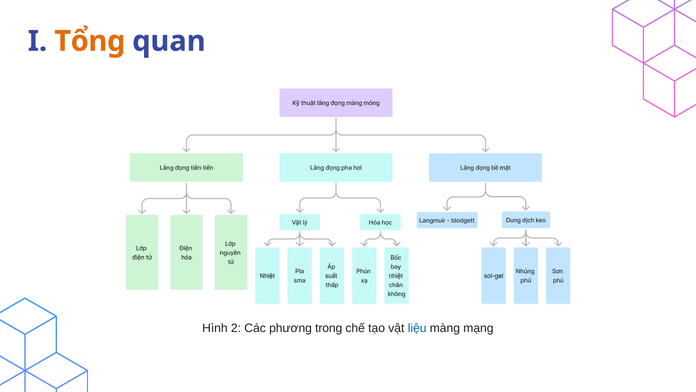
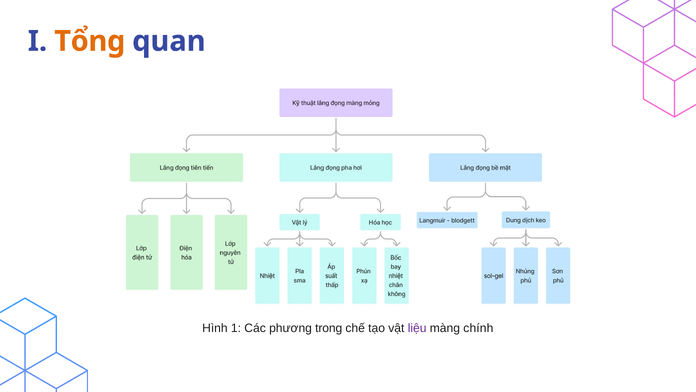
2: 2 -> 1
liệu colour: blue -> purple
mạng: mạng -> chính
